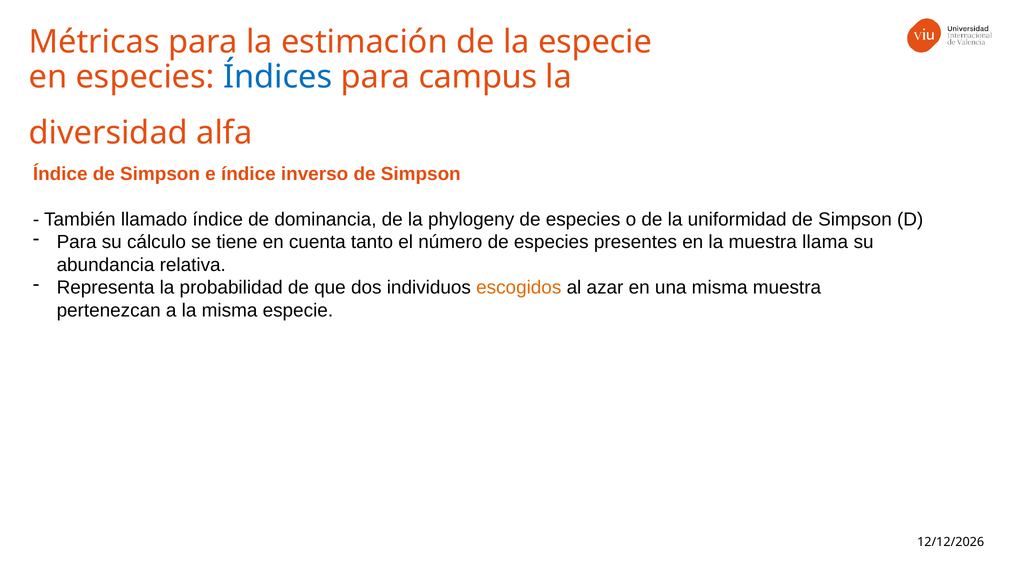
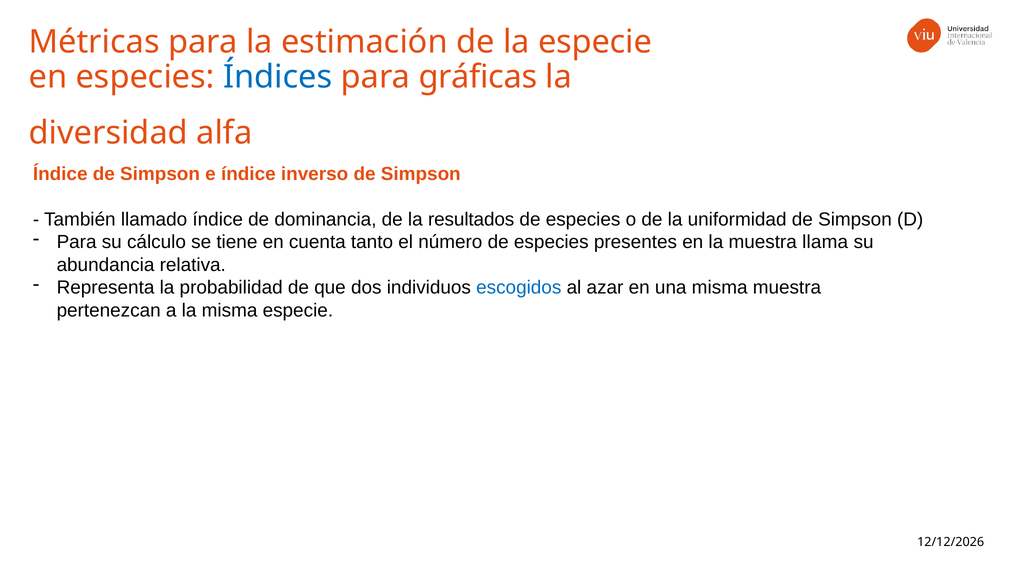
campus: campus -> gráficas
phylogeny: phylogeny -> resultados
escogidos colour: orange -> blue
